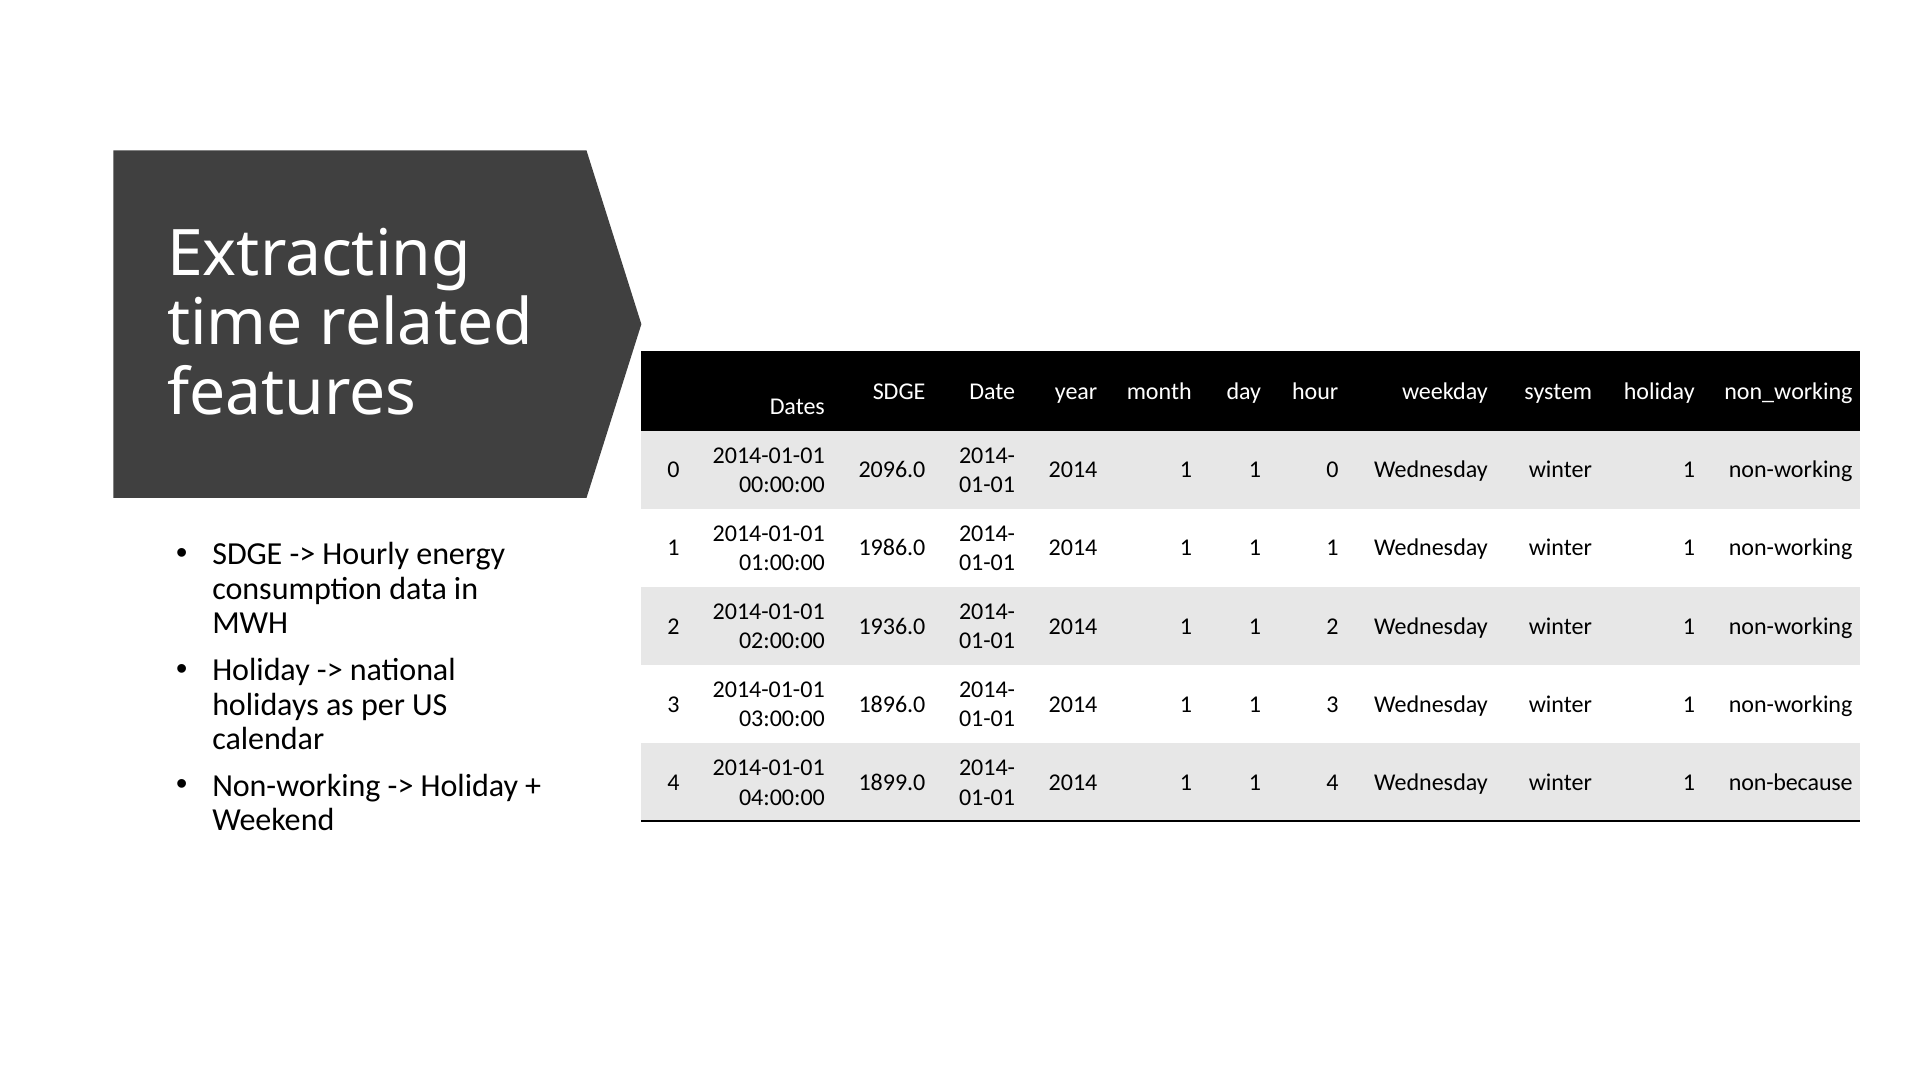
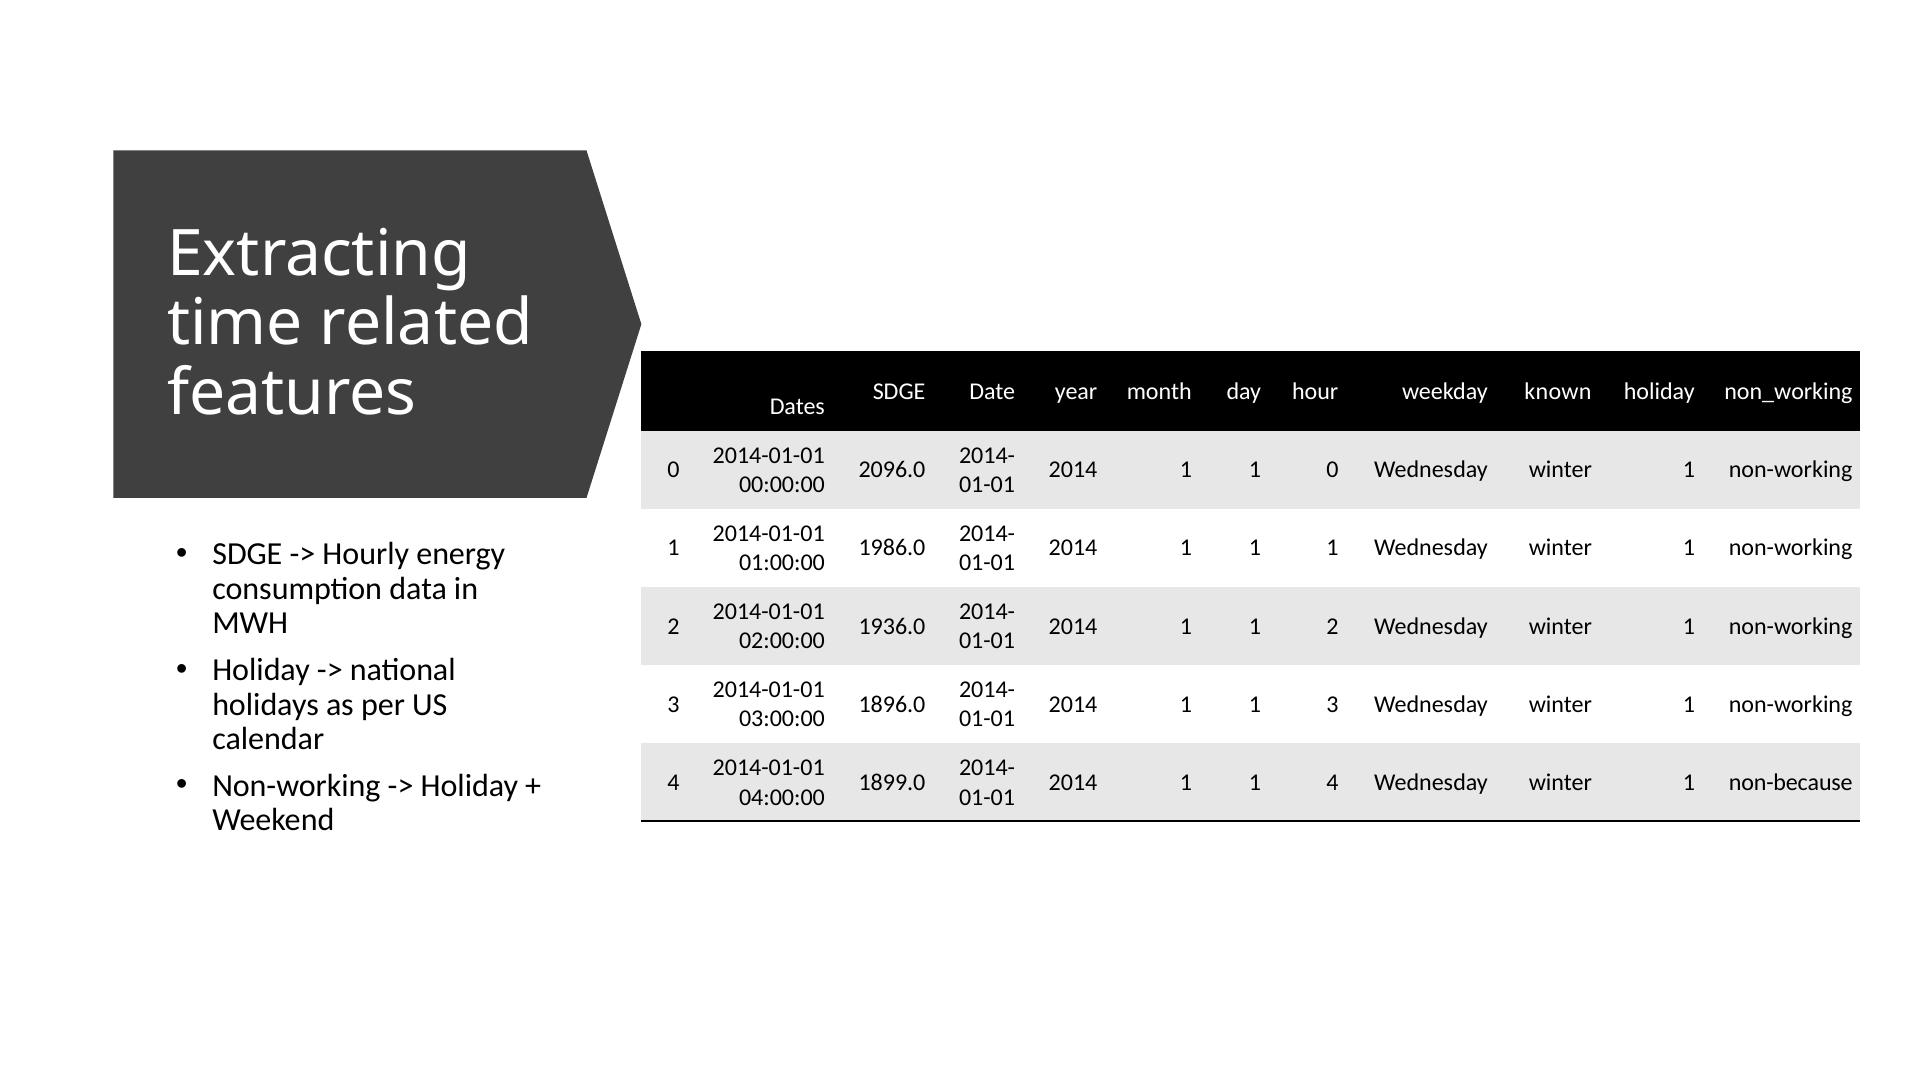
system: system -> known
